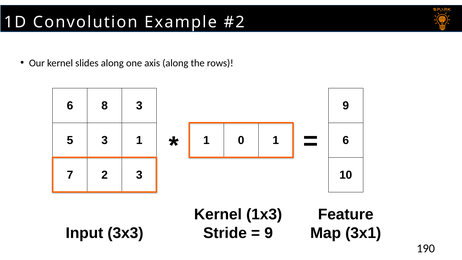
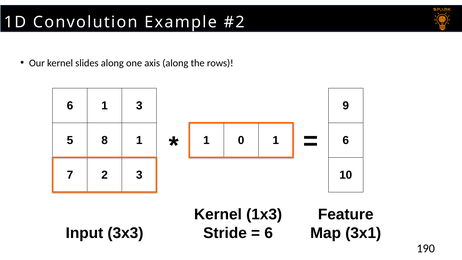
6 8: 8 -> 1
5 3: 3 -> 8
9 at (269, 233): 9 -> 6
